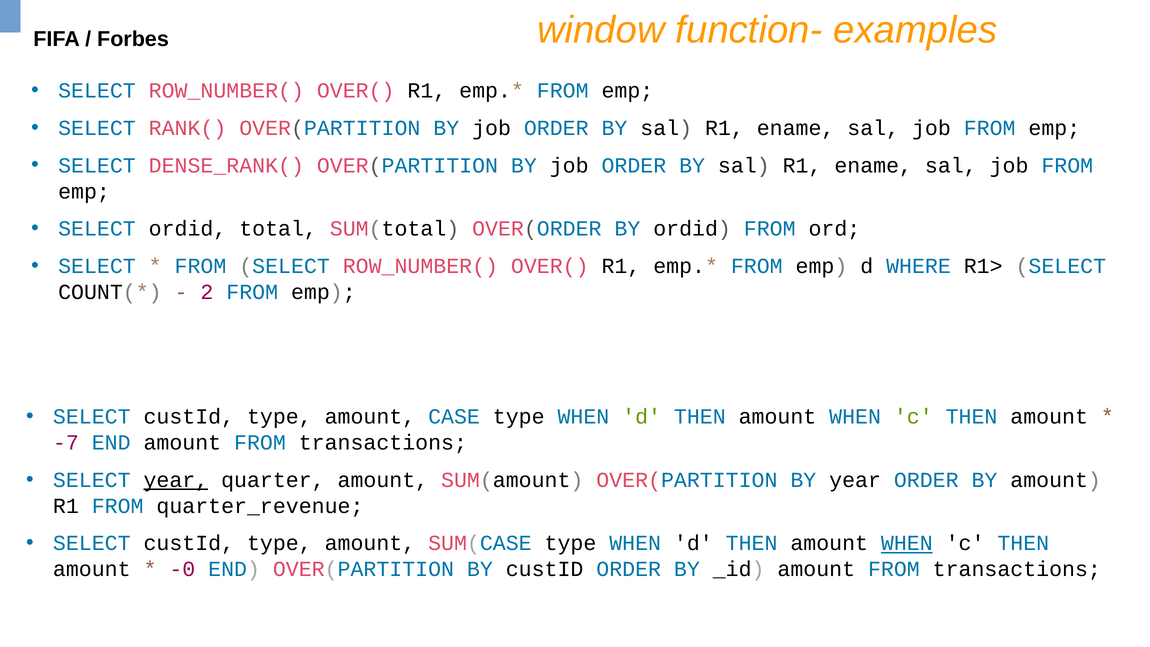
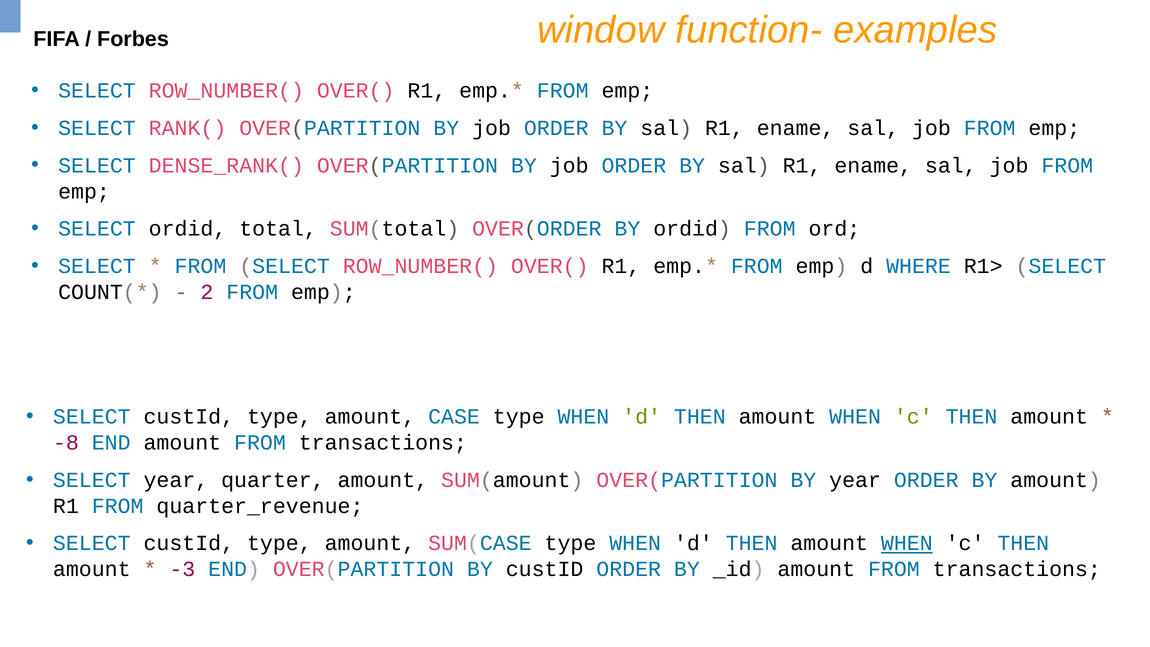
-7: -7 -> -8
year at (176, 480) underline: present -> none
-0: -0 -> -3
